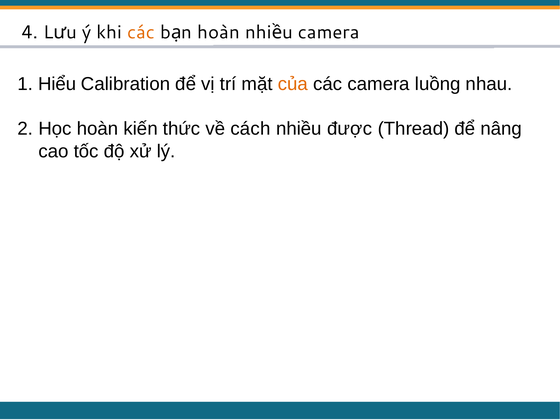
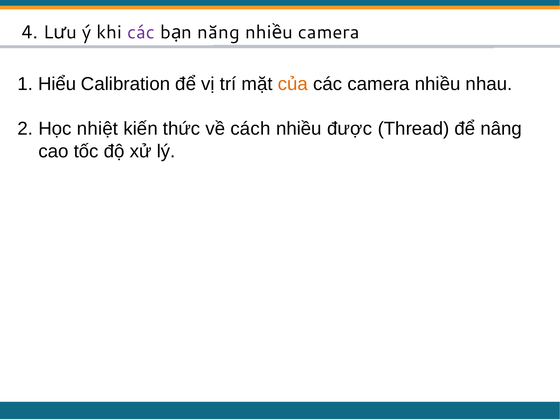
các at (141, 32) colour: orange -> purple
hoàn at (219, 32): hoàn -> năng
camera luồng: luồng -> nhiều
Học hoàn: hoàn -> nhiệt
